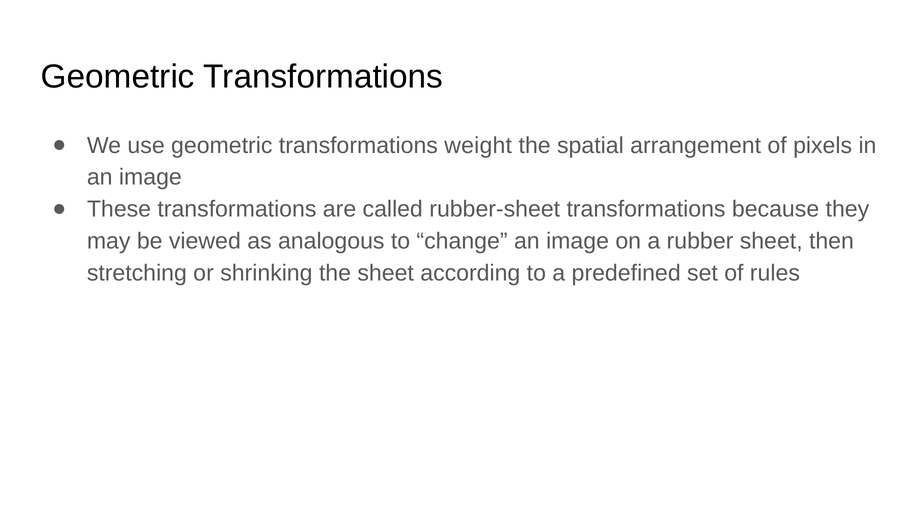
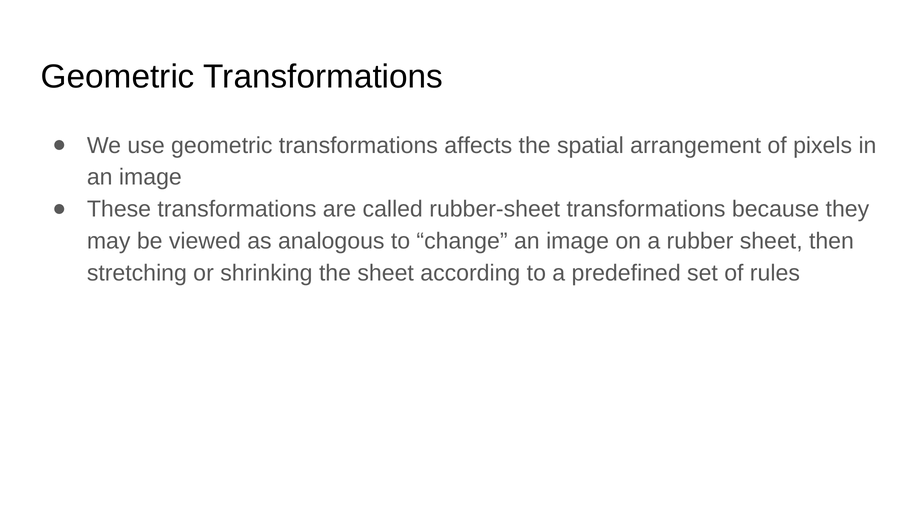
weight: weight -> affects
